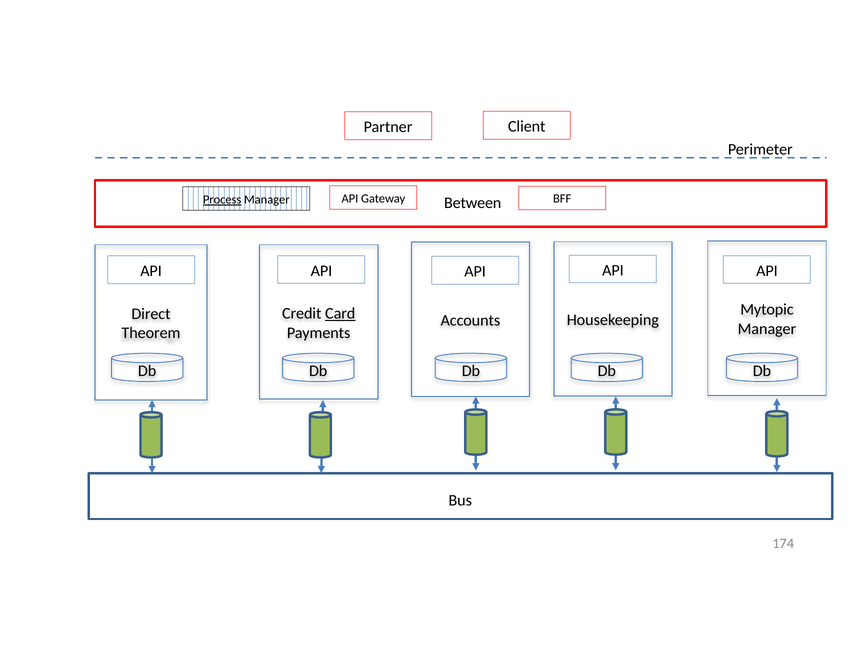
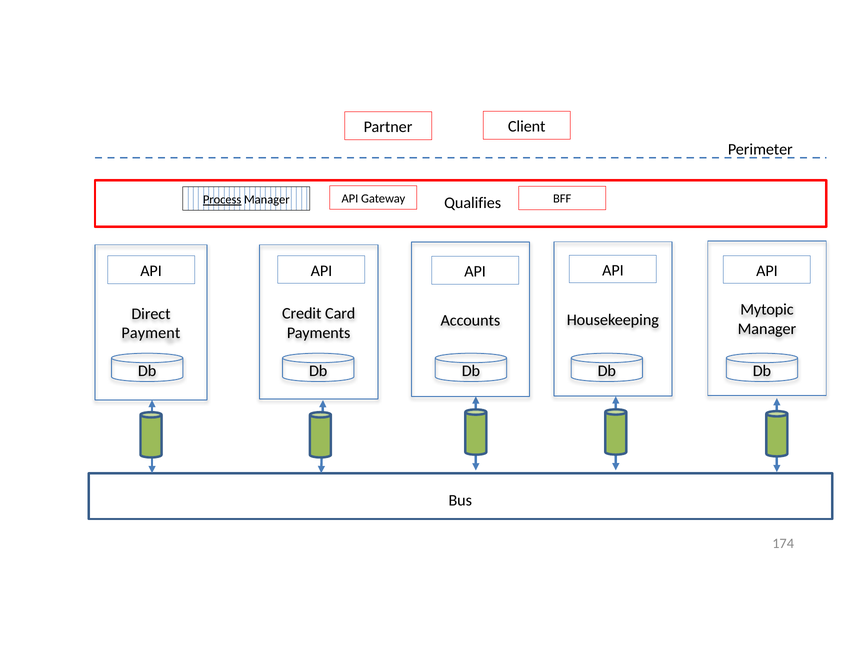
Between: Between -> Qualifies
Card underline: present -> none
Theorem: Theorem -> Payment
